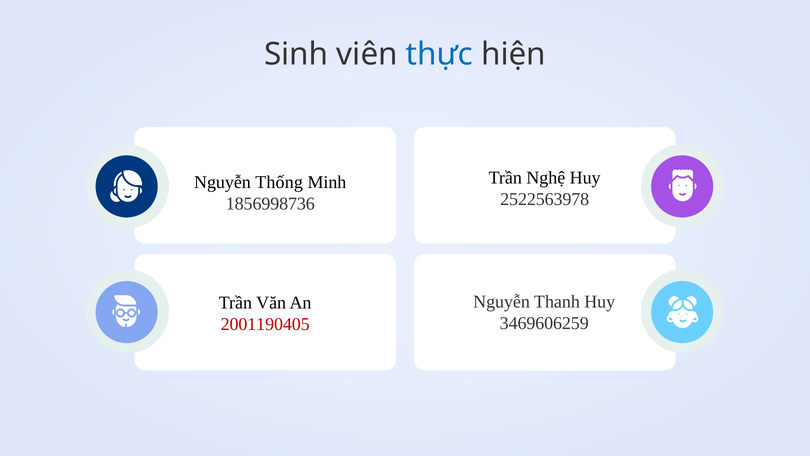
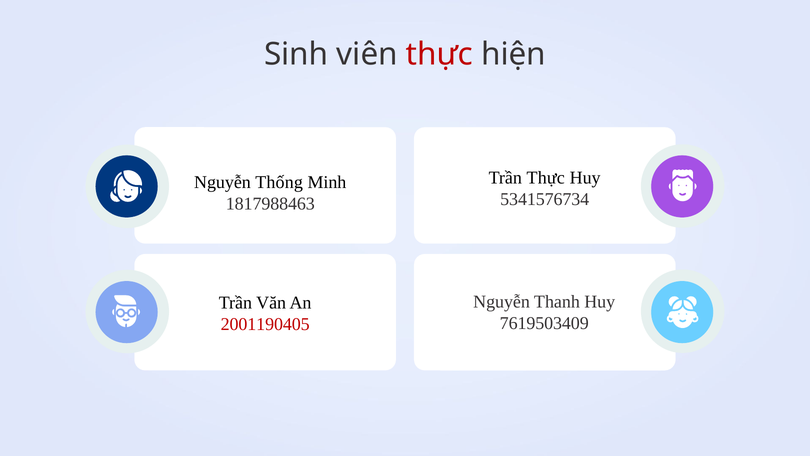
thực at (439, 54) colour: blue -> red
Trần Nghệ: Nghệ -> Thực
2522563978: 2522563978 -> 5341576734
1856998736: 1856998736 -> 1817988463
3469606259: 3469606259 -> 7619503409
